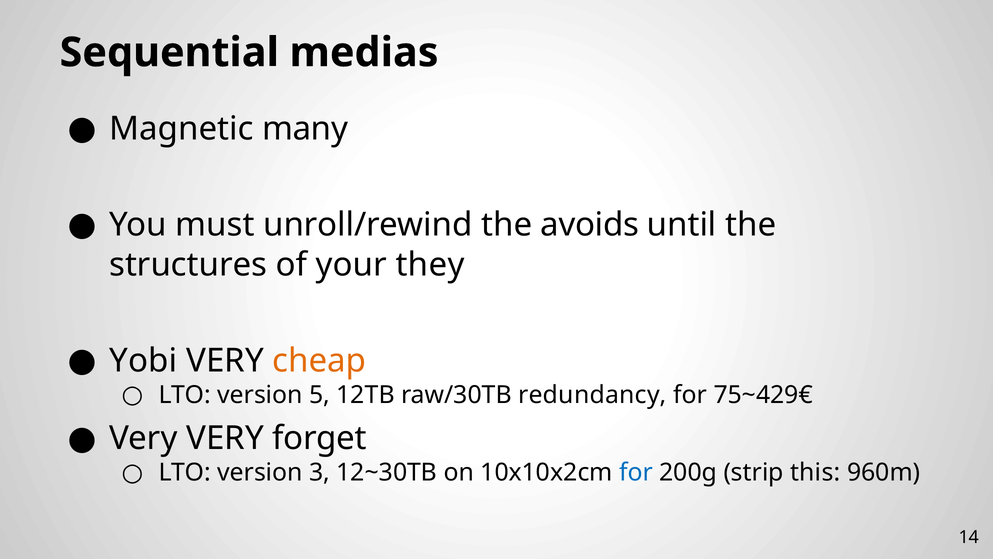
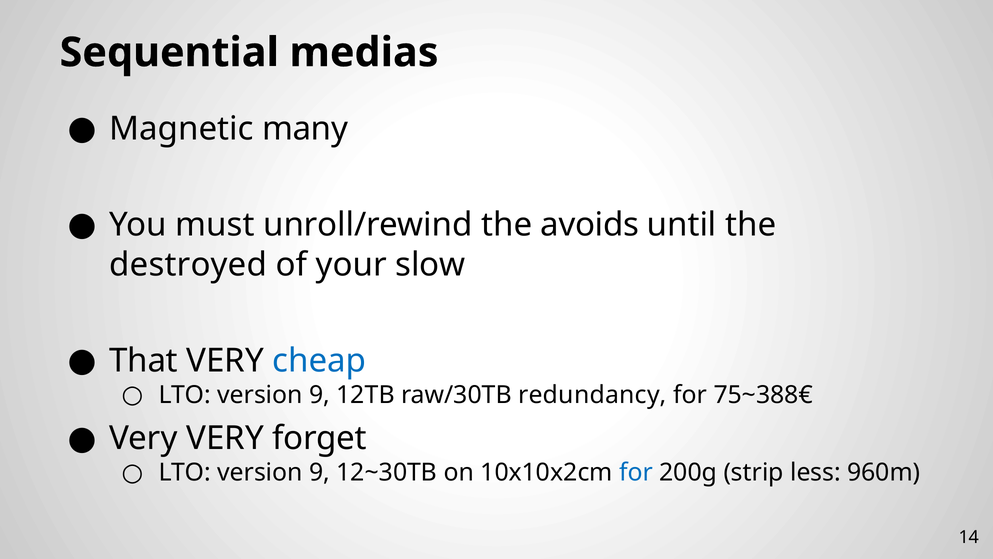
structures: structures -> destroyed
they: they -> slow
Yobi: Yobi -> That
cheap colour: orange -> blue
5 at (319, 395): 5 -> 9
75~429€: 75~429€ -> 75~388€
3 at (319, 472): 3 -> 9
this: this -> less
